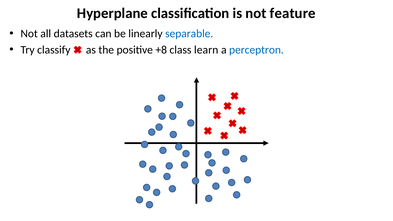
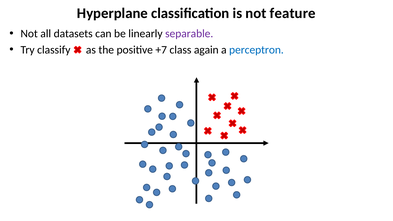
separable colour: blue -> purple
+8: +8 -> +7
learn: learn -> again
